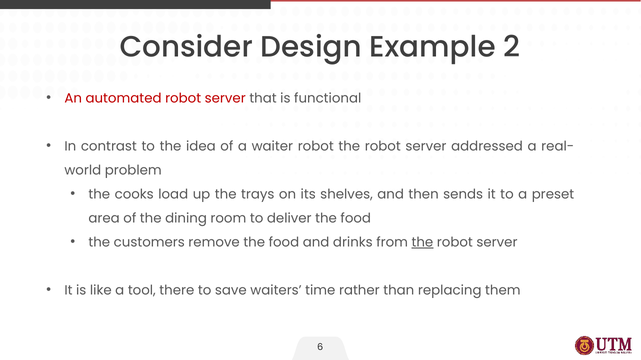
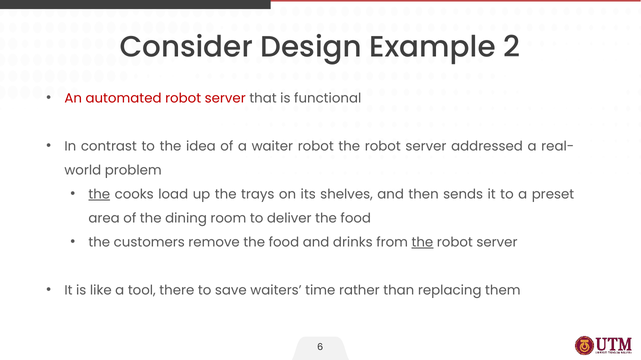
the at (99, 195) underline: none -> present
